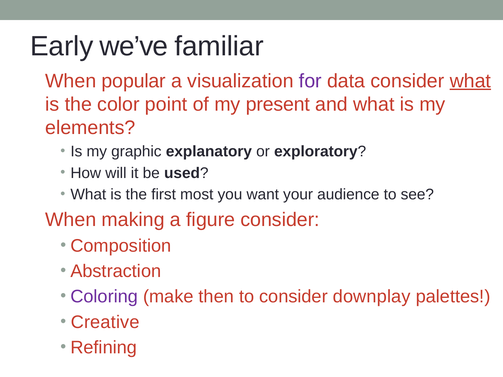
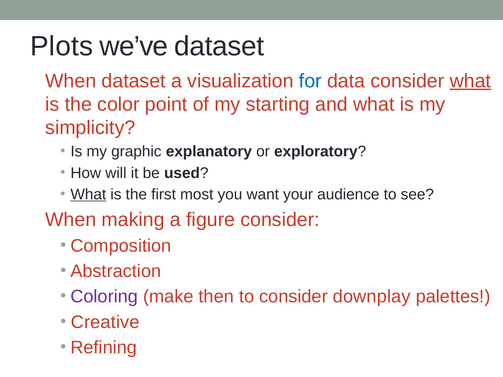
Early: Early -> Plots
we’ve familiar: familiar -> dataset
When popular: popular -> dataset
for colour: purple -> blue
present: present -> starting
elements: elements -> simplicity
What at (88, 195) underline: none -> present
